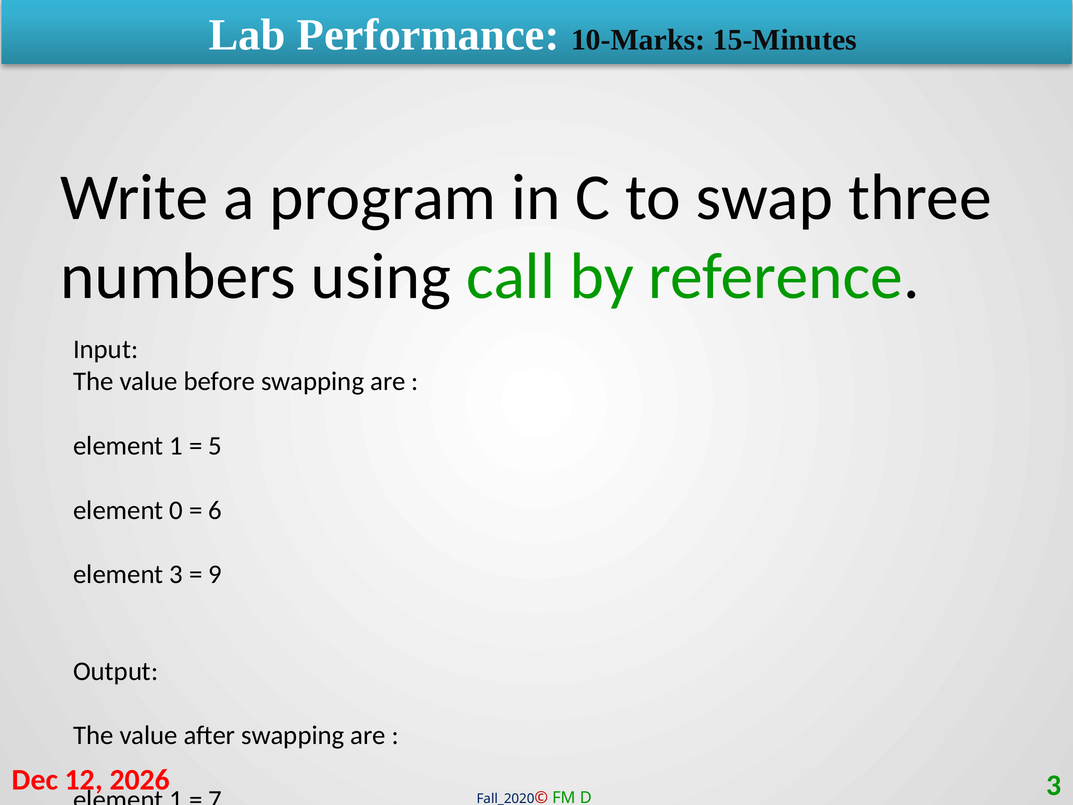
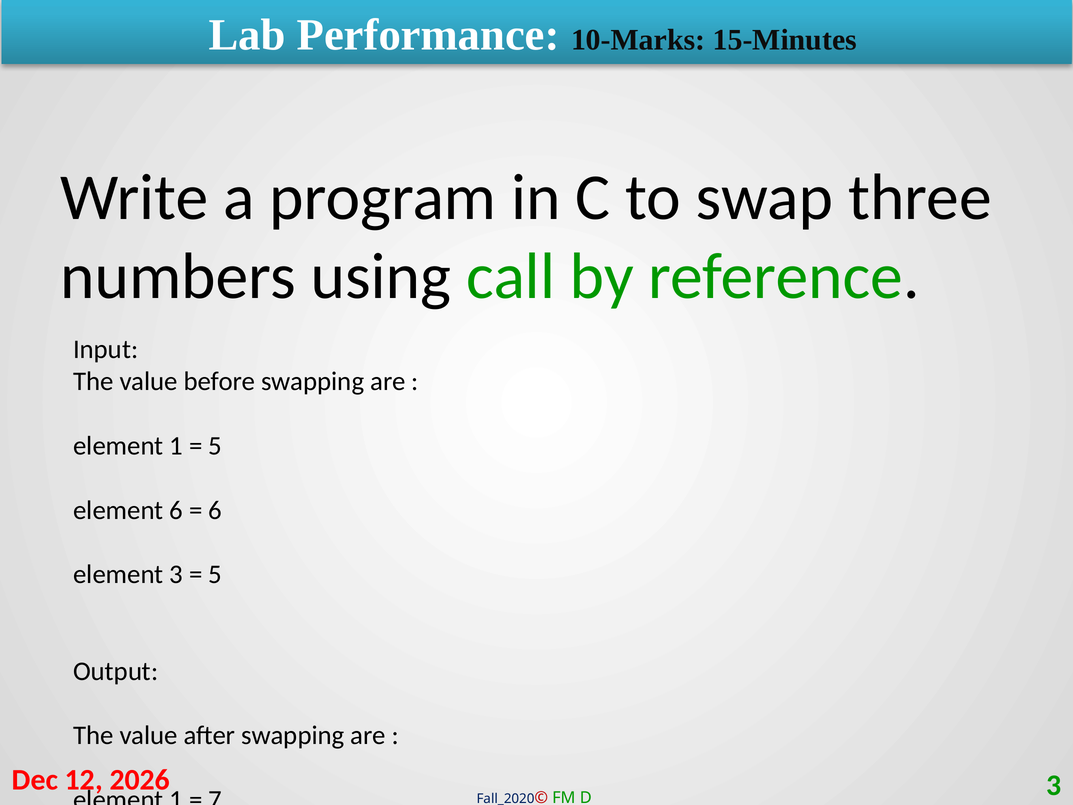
element 0: 0 -> 6
9 at (215, 574): 9 -> 5
